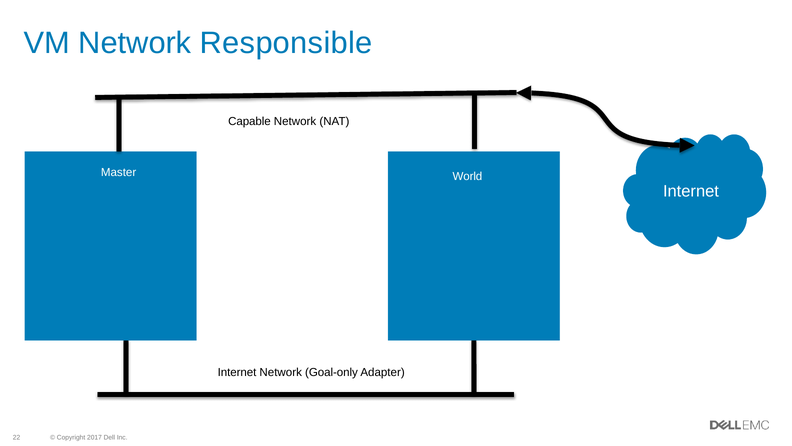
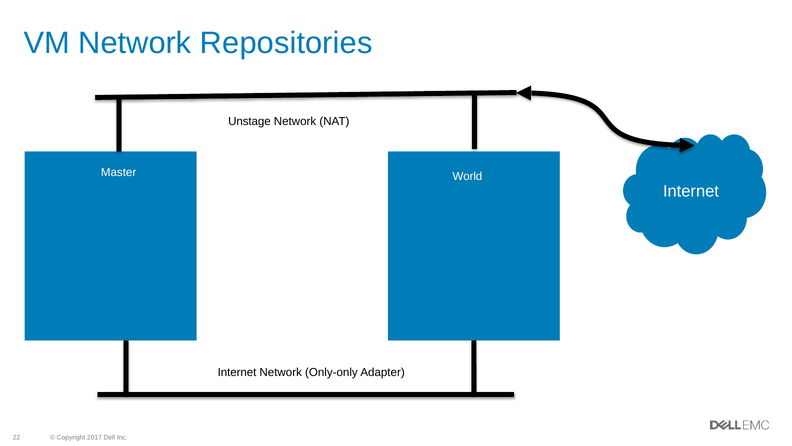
Responsible: Responsible -> Repositories
Capable: Capable -> Unstage
Goal-only: Goal-only -> Only-only
